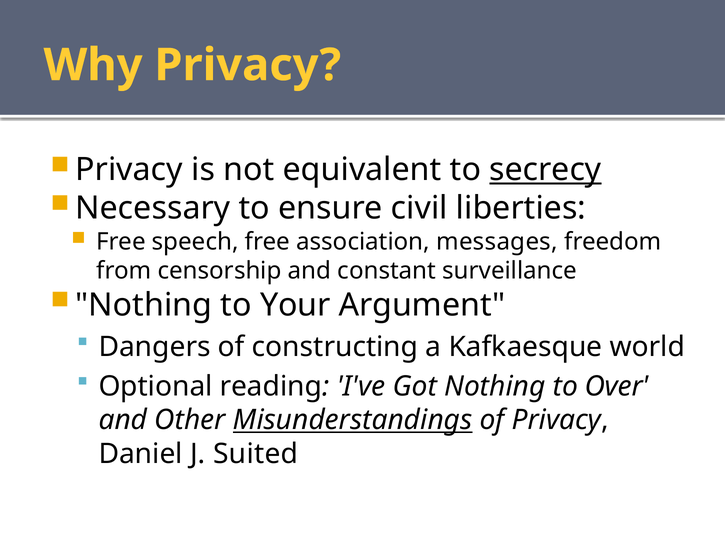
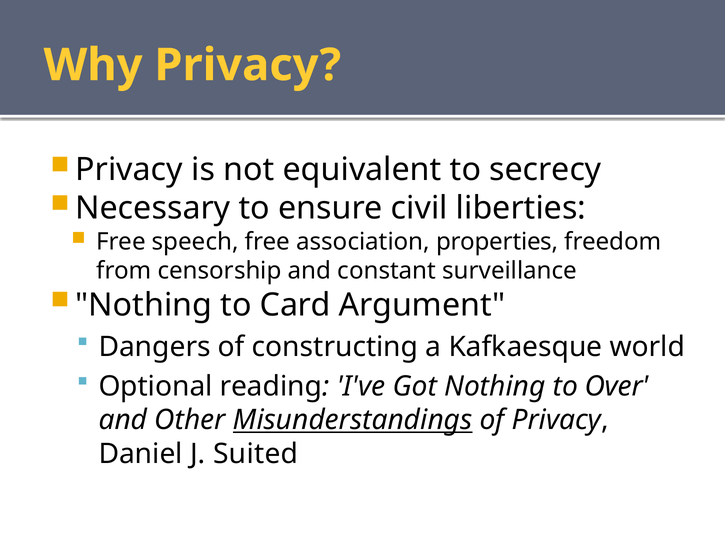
secrecy underline: present -> none
messages: messages -> properties
Your: Your -> Card
